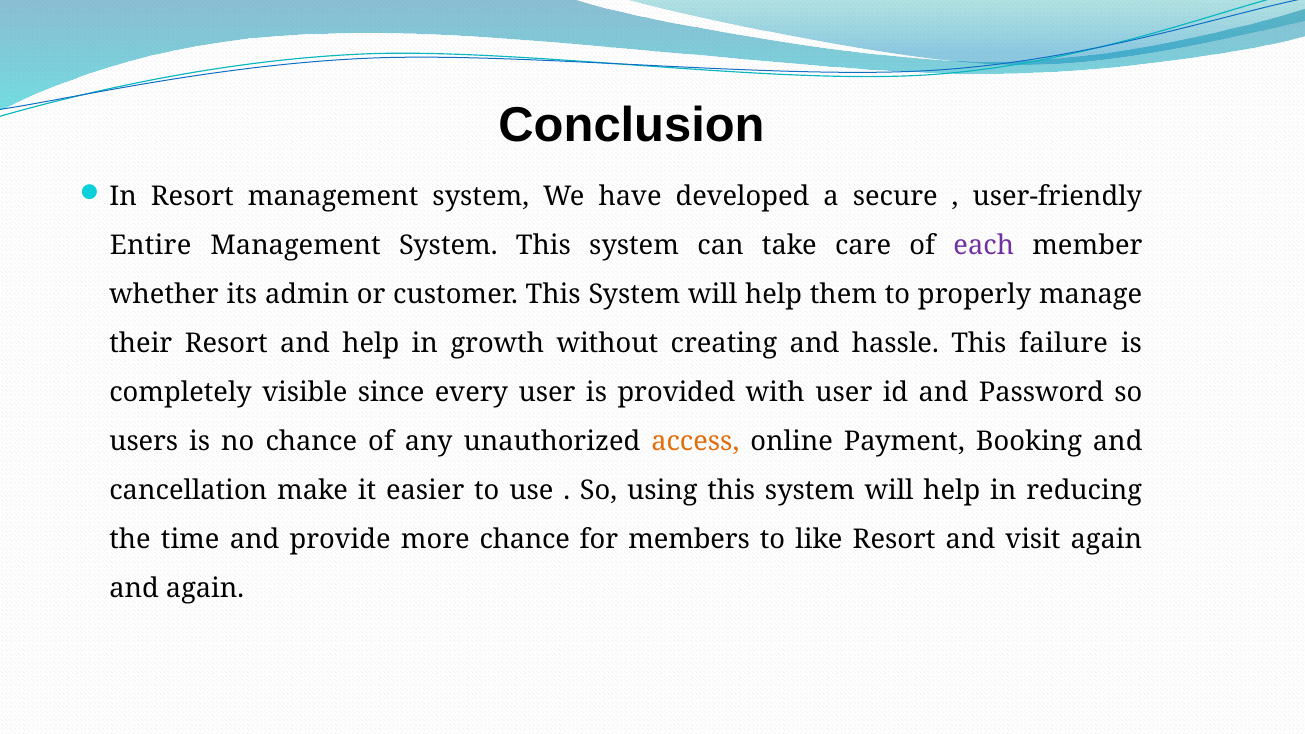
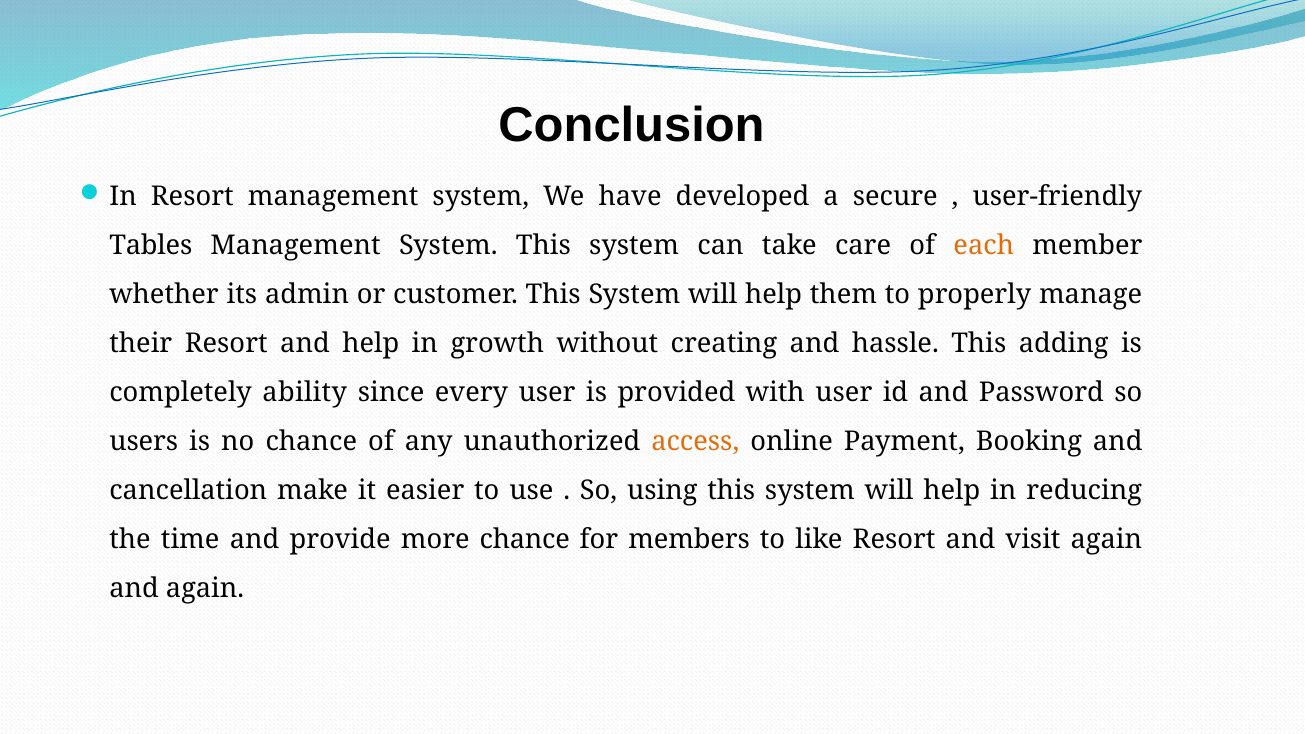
Entire: Entire -> Tables
each colour: purple -> orange
failure: failure -> adding
visible: visible -> ability
